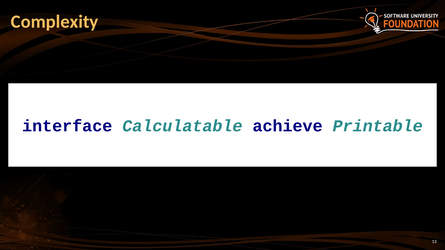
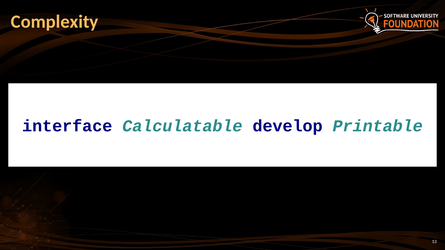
achieve: achieve -> develop
